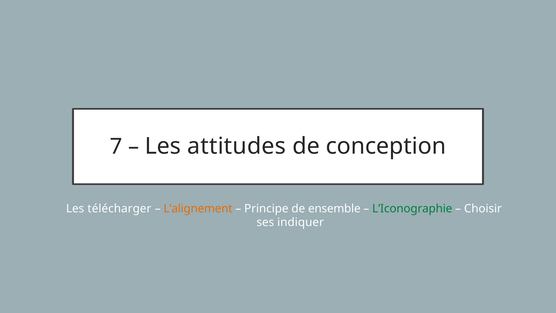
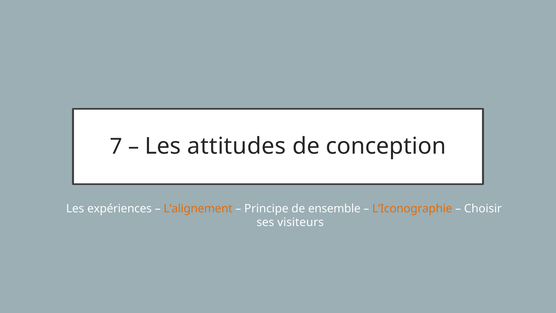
télécharger: télécharger -> expériences
L’Iconographie colour: green -> orange
indiquer: indiquer -> visiteurs
